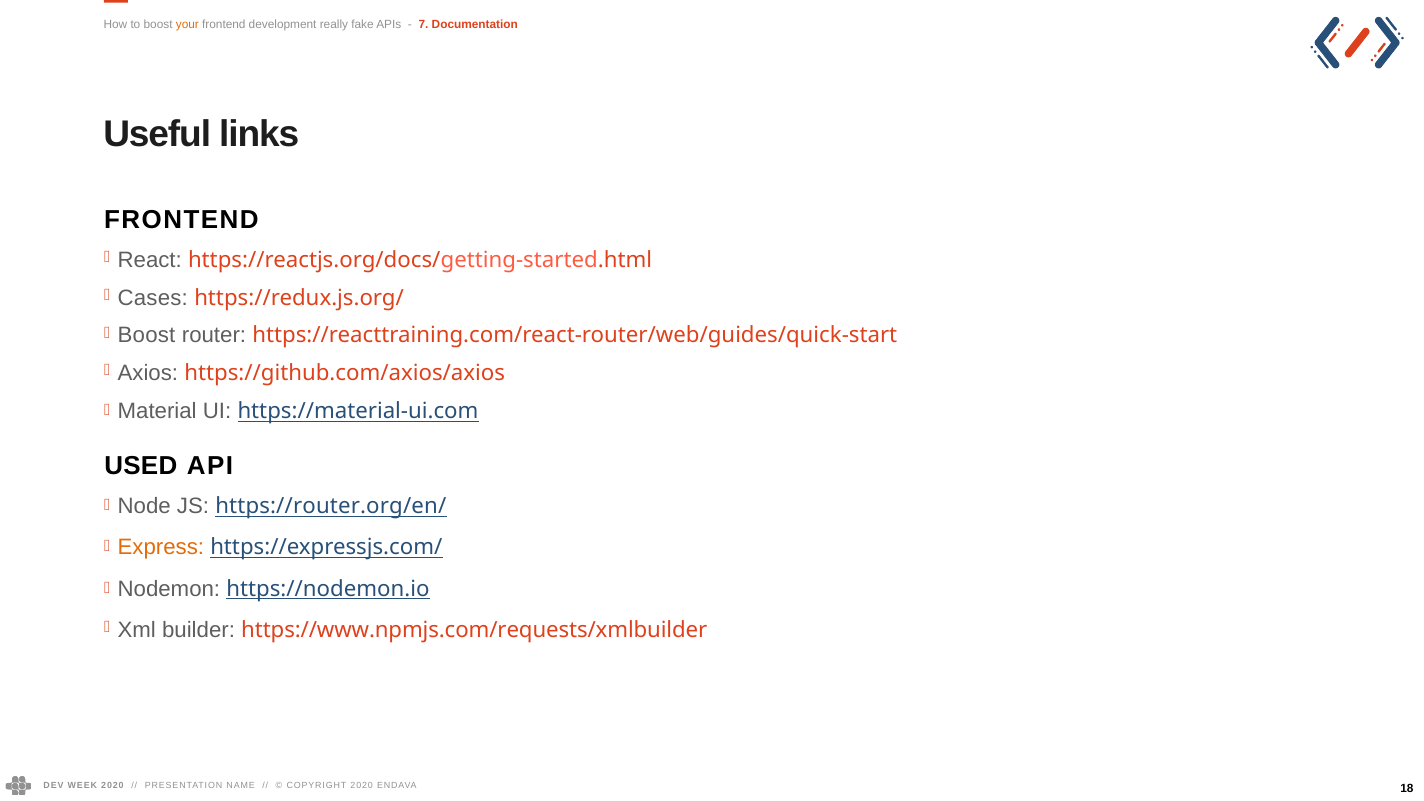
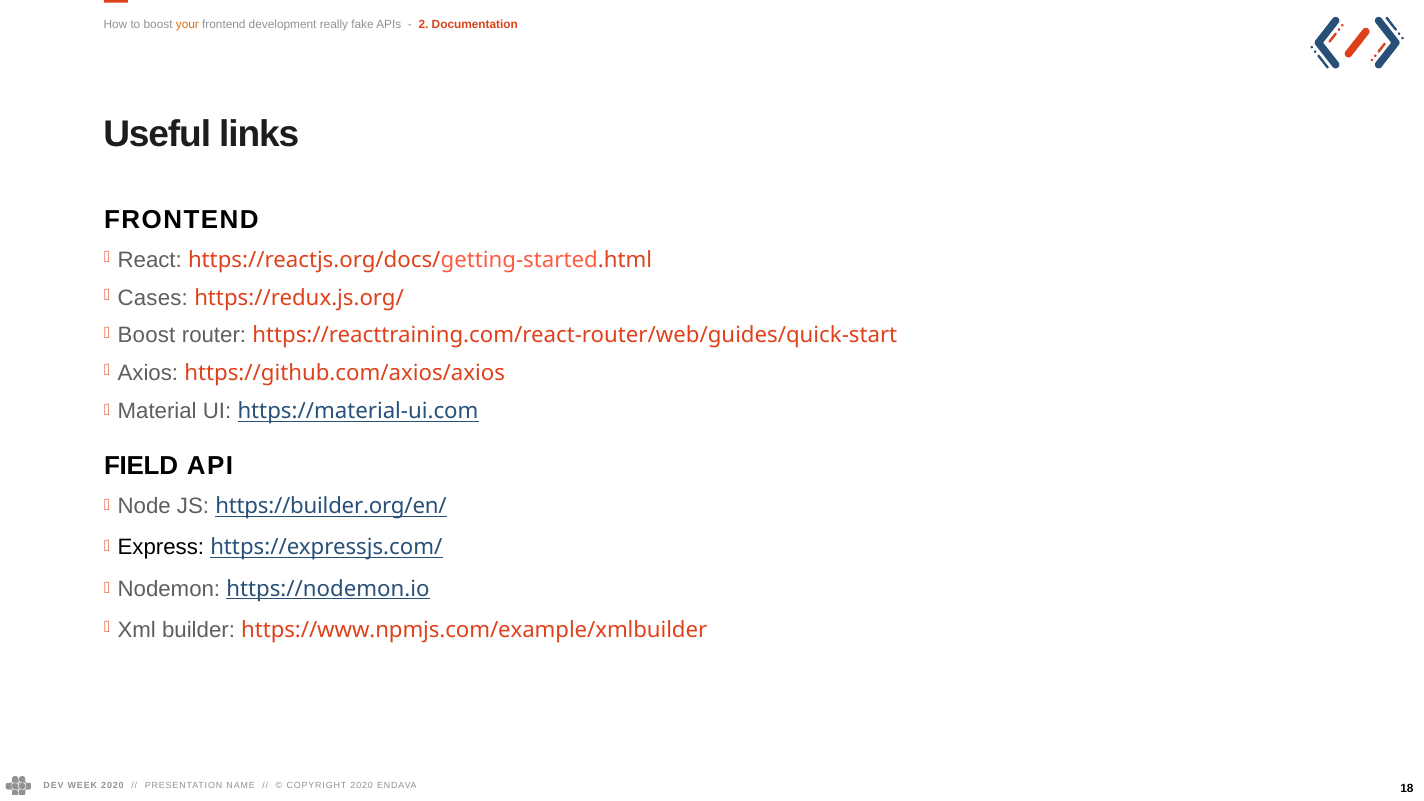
7: 7 -> 2
USED: USED -> FIELD
https://router.org/en/: https://router.org/en/ -> https://builder.org/en/
Express colour: orange -> black
https://www.npmjs.com/requests/xmlbuilder: https://www.npmjs.com/requests/xmlbuilder -> https://www.npmjs.com/example/xmlbuilder
